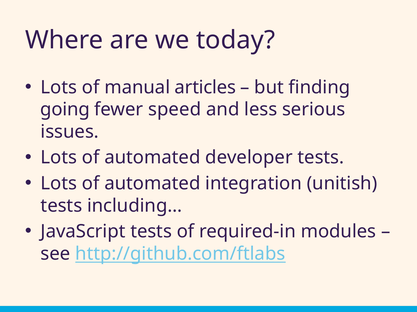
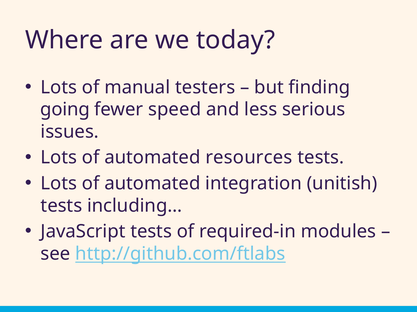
articles: articles -> testers
developer: developer -> resources
